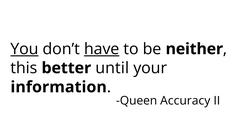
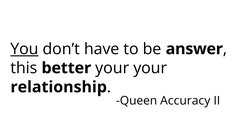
have underline: present -> none
neither: neither -> answer
better until: until -> your
information: information -> relationship
